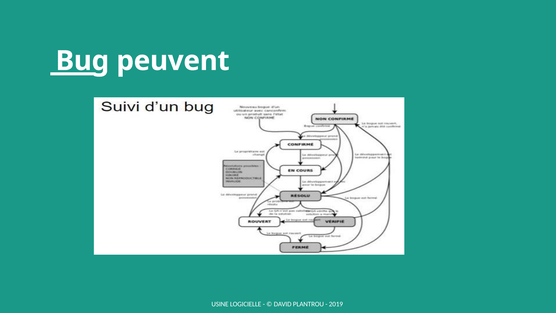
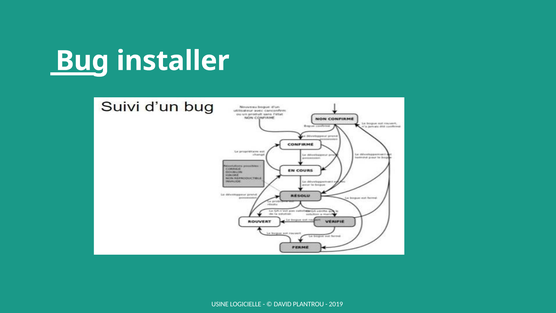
peuvent: peuvent -> installer
